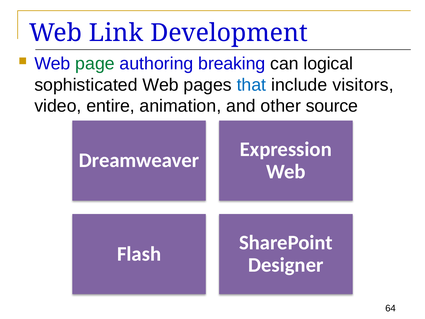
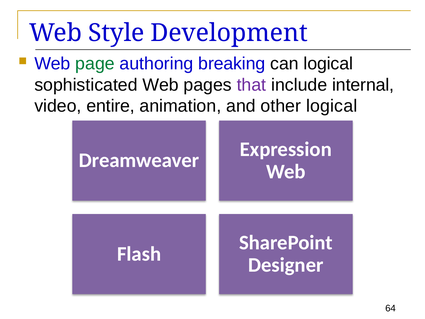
Link: Link -> Style
that colour: blue -> purple
visitors: visitors -> internal
other source: source -> logical
